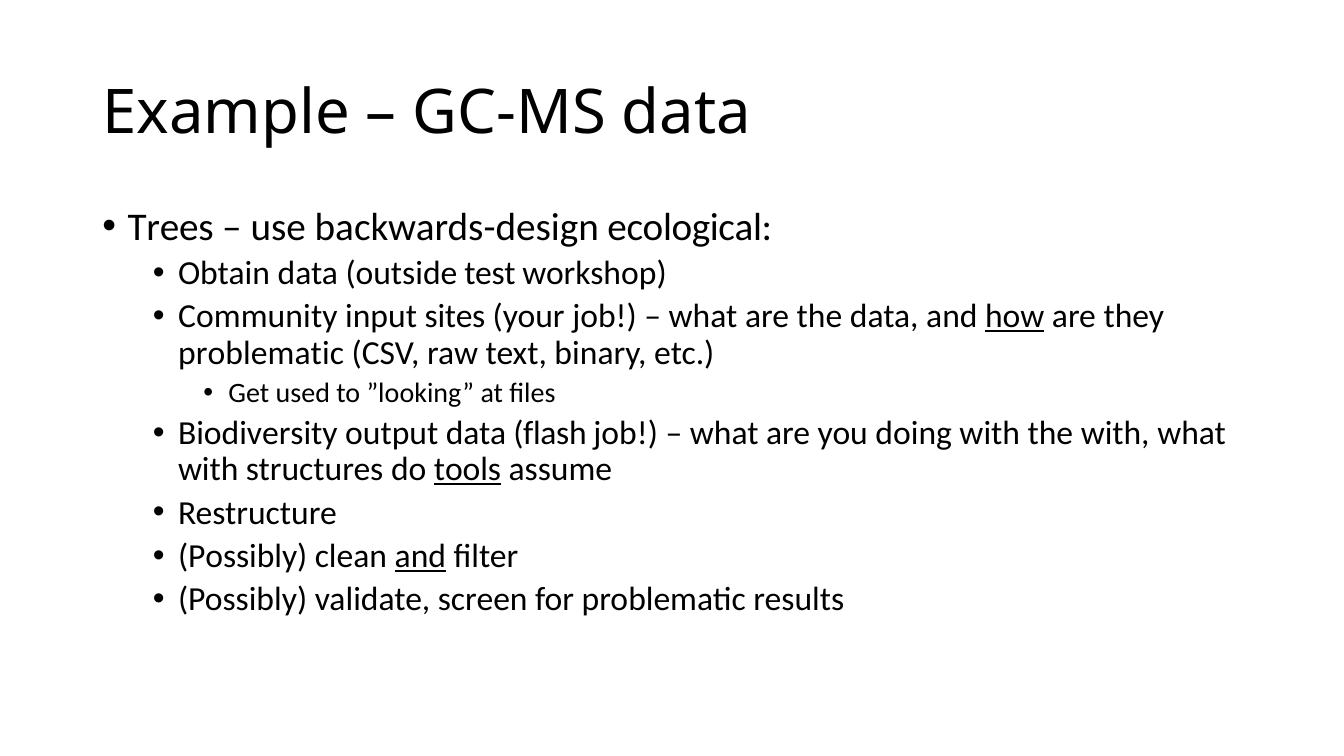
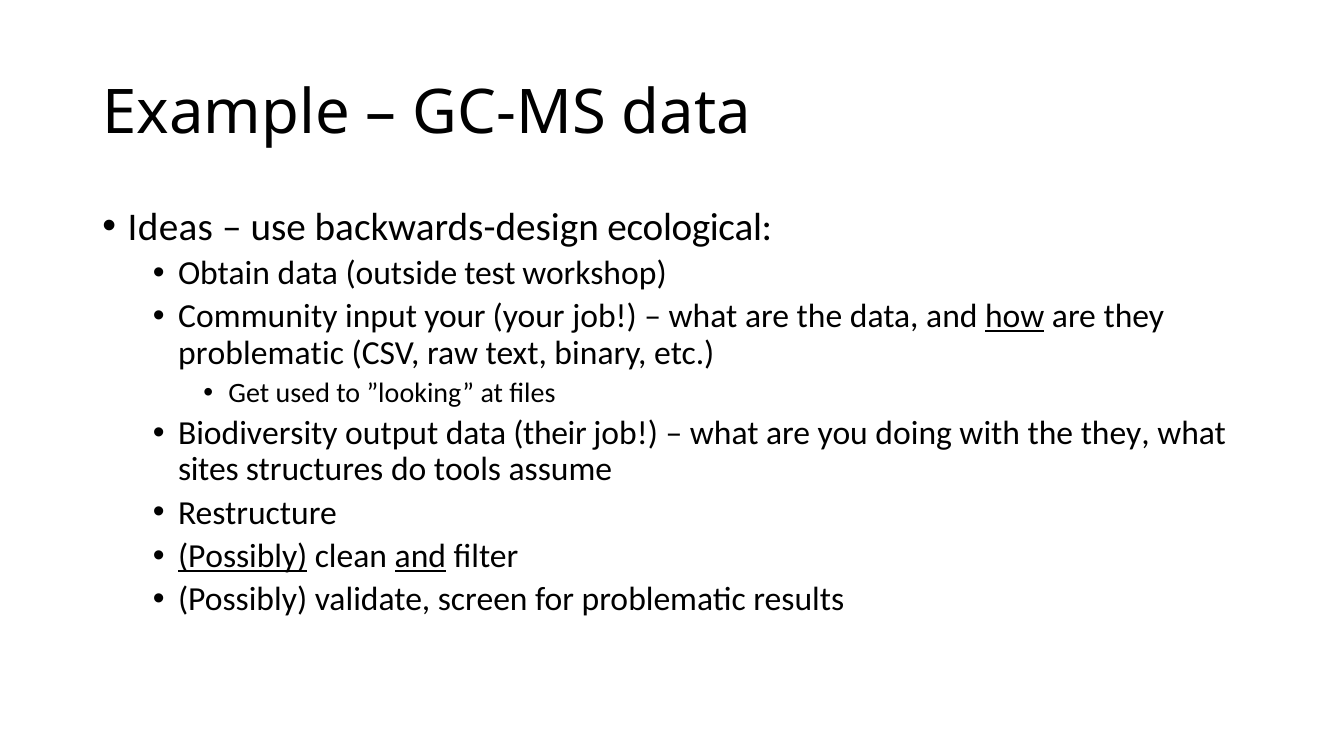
Trees: Trees -> Ideas
input sites: sites -> your
flash: flash -> their
the with: with -> they
with at (208, 470): with -> sites
tools underline: present -> none
Possibly at (243, 556) underline: none -> present
